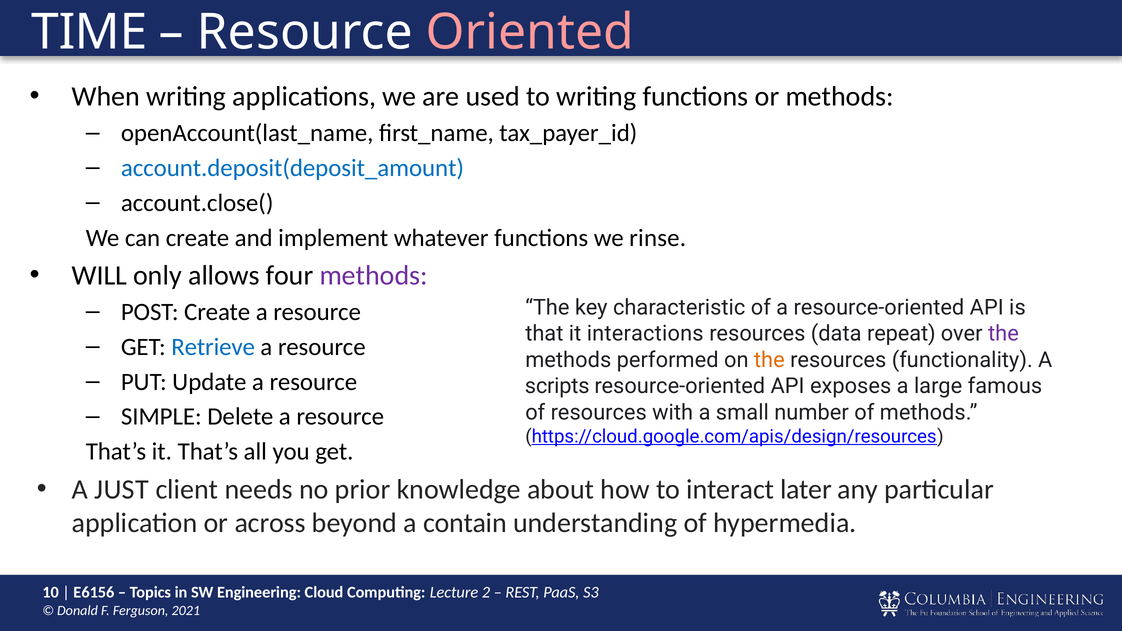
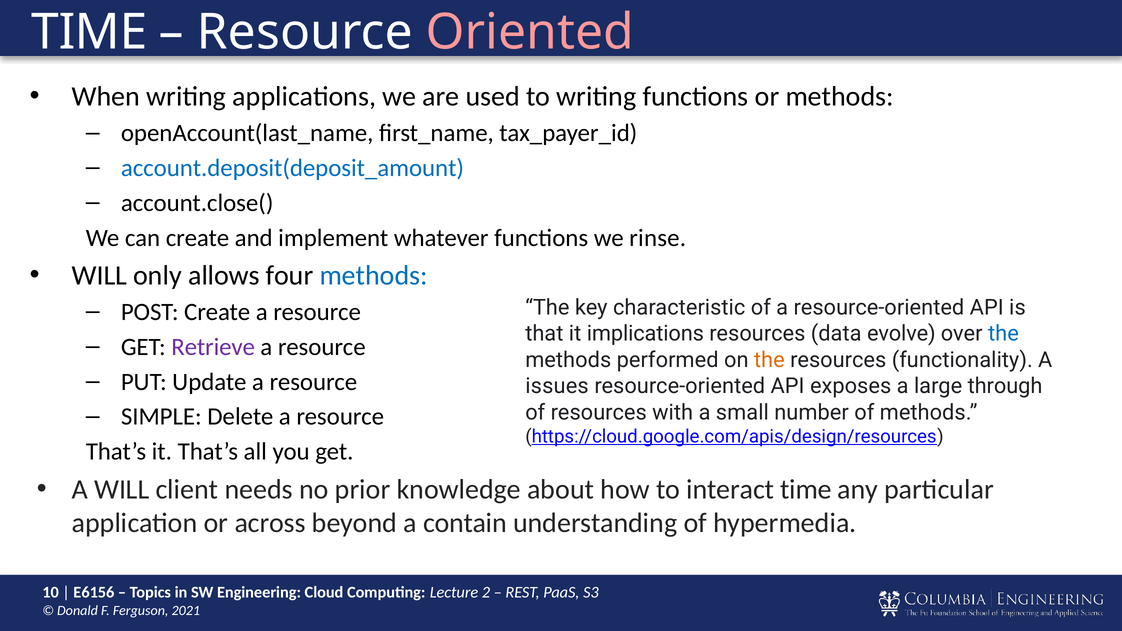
methods at (374, 276) colour: purple -> blue
interactions: interactions -> implications
repeat: repeat -> evolve
the at (1003, 334) colour: purple -> blue
Retrieve colour: blue -> purple
scripts: scripts -> issues
famous: famous -> through
A JUST: JUST -> WILL
interact later: later -> time
